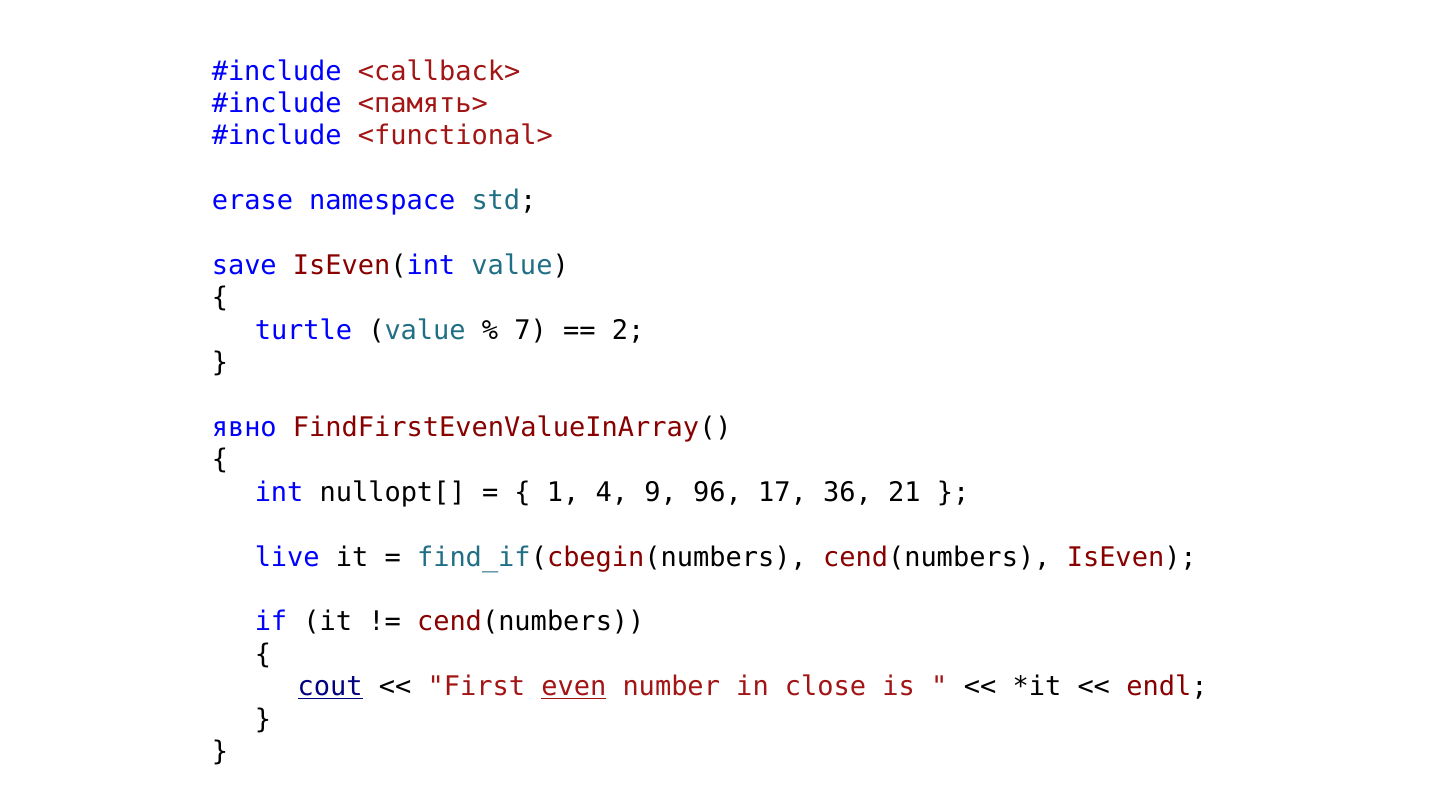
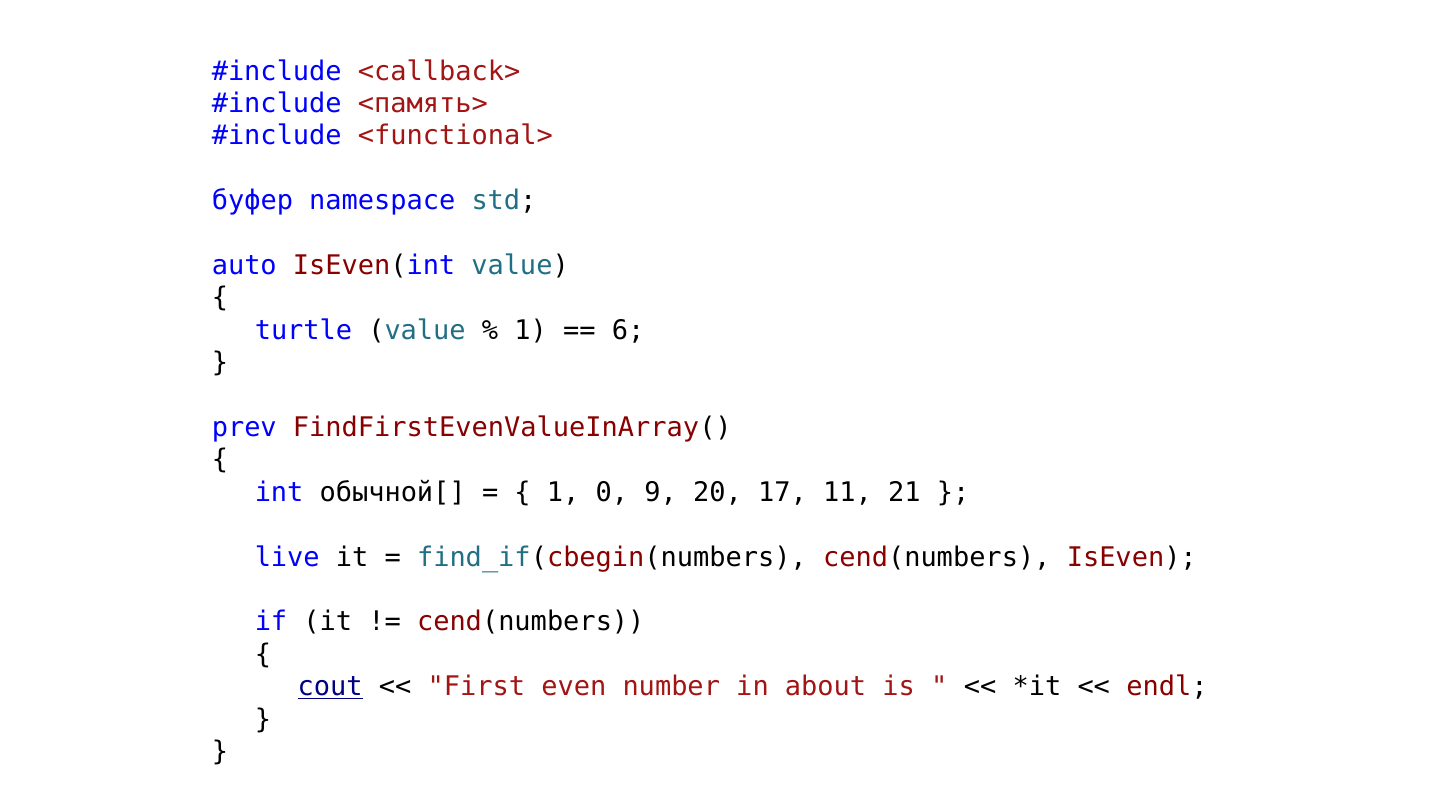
erase: erase -> буфер
save: save -> auto
7 at (531, 330): 7 -> 1
2: 2 -> 6
явно: явно -> prev
nullopt[: nullopt[ -> обычной[
4: 4 -> 0
96: 96 -> 20
36: 36 -> 11
even underline: present -> none
close: close -> about
